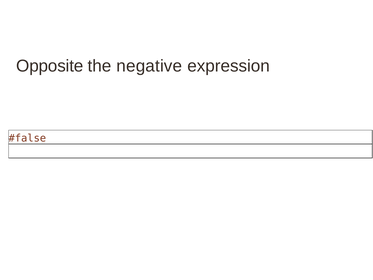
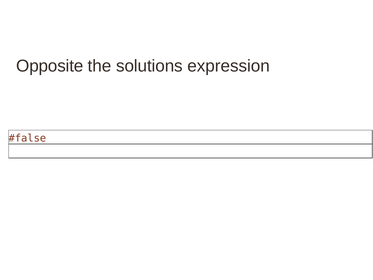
negative: negative -> solutions
